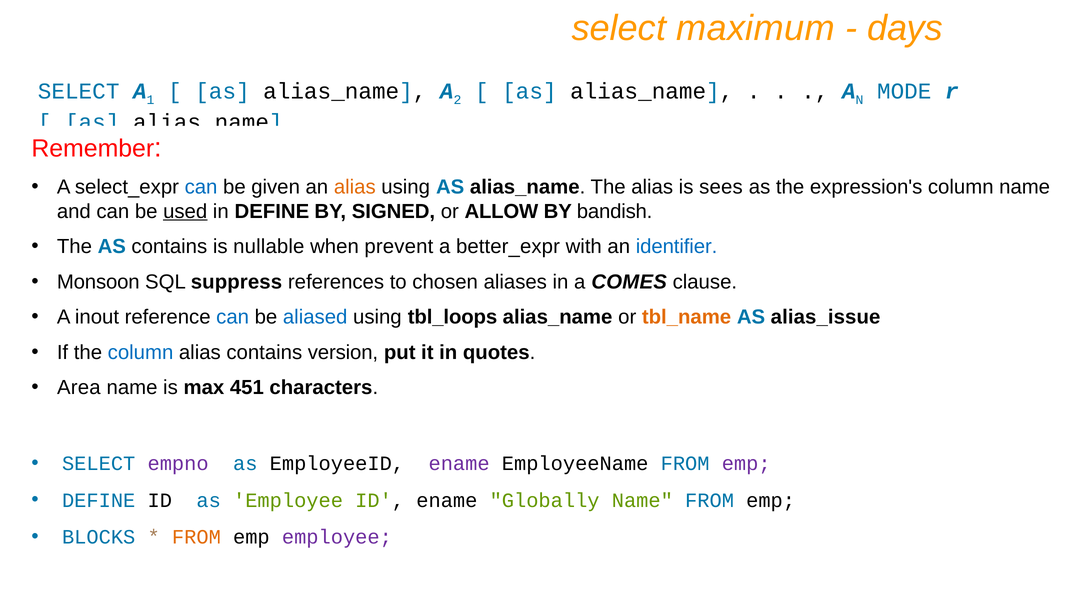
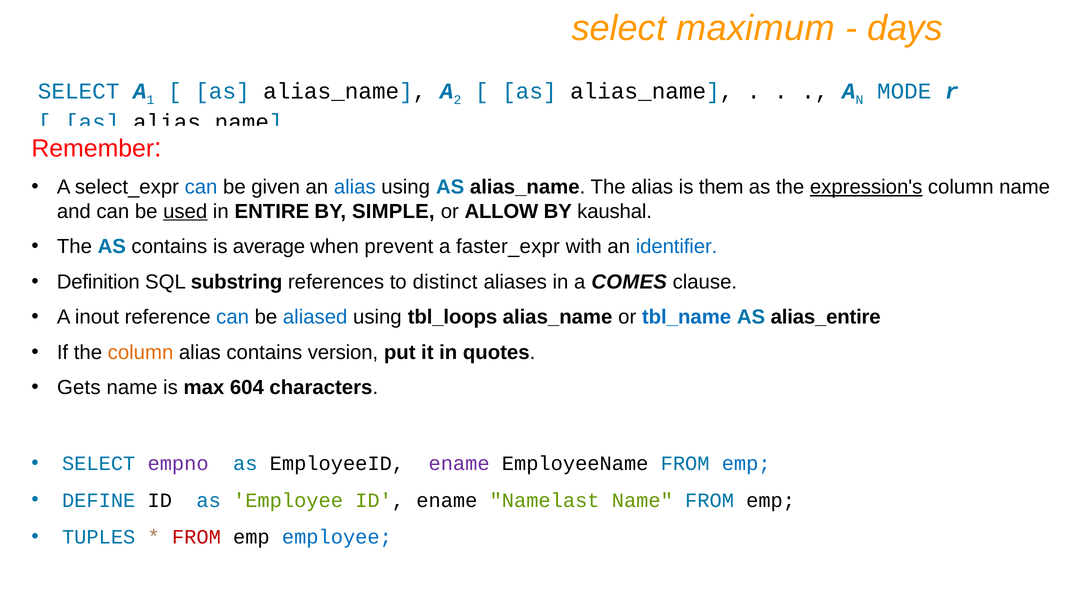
alias at (355, 187) colour: orange -> blue
sees: sees -> them
expression's underline: none -> present
in DEFINE: DEFINE -> ENTIRE
SIGNED: SIGNED -> SIMPLE
bandish: bandish -> kaushal
nullable: nullable -> average
better_expr: better_expr -> faster_expr
Monsoon: Monsoon -> Definition
suppress: suppress -> substring
chosen: chosen -> distinct
tbl_name colour: orange -> blue
alias_issue: alias_issue -> alias_entire
column at (141, 352) colour: blue -> orange
Area: Area -> Gets
451: 451 -> 604
emp at (746, 464) colour: purple -> blue
Globally: Globally -> Namelast
BLOCKS: BLOCKS -> TUPLES
FROM at (196, 537) colour: orange -> red
employee at (337, 537) colour: purple -> blue
